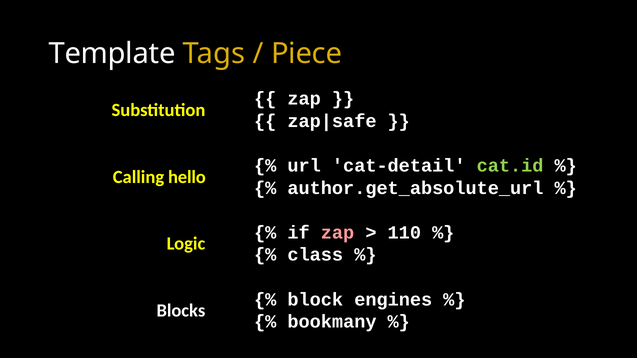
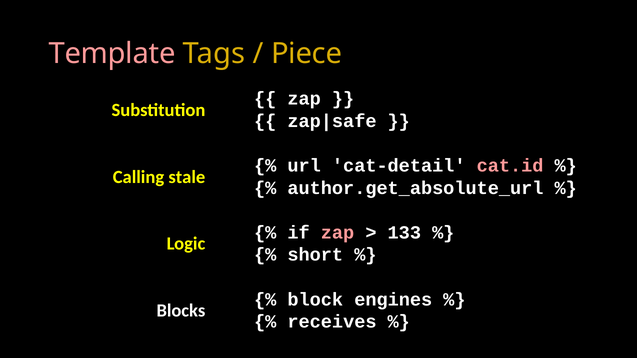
Template colour: white -> pink
cat.id colour: light green -> pink
hello: hello -> stale
110: 110 -> 133
class: class -> short
bookmany: bookmany -> receives
